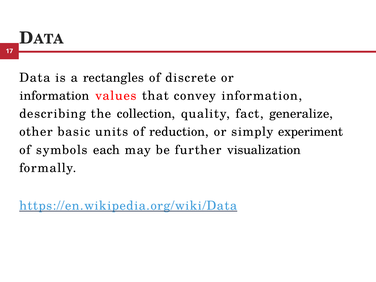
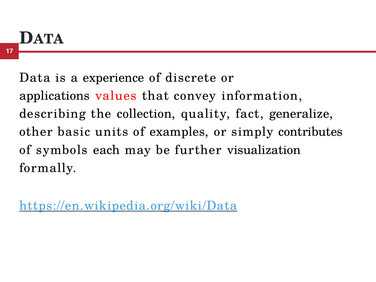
rectangles: rectangles -> experience
information at (54, 96): information -> applications
reduction: reduction -> examples
experiment: experiment -> contributes
